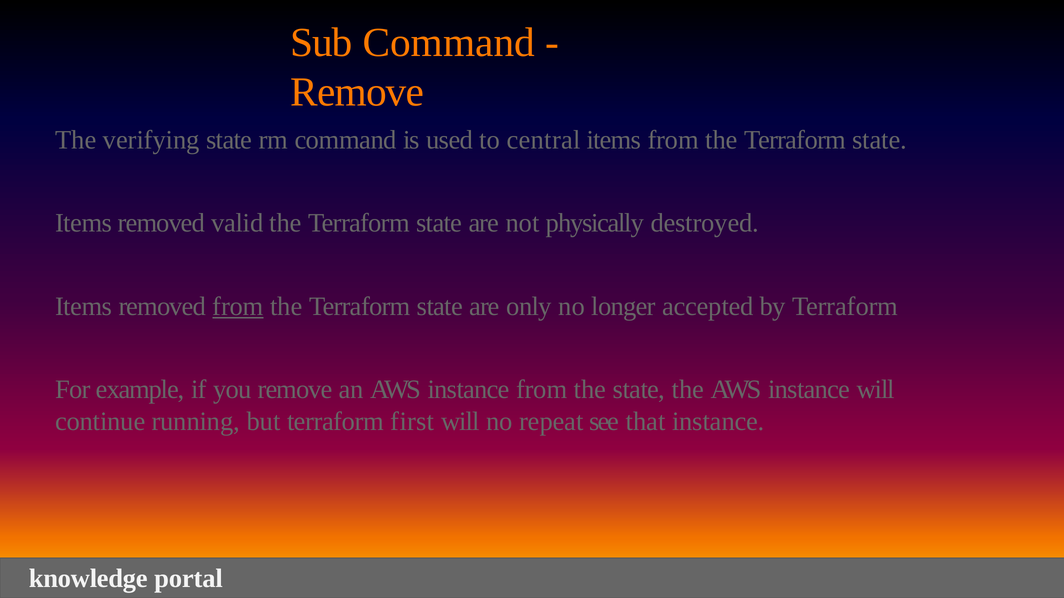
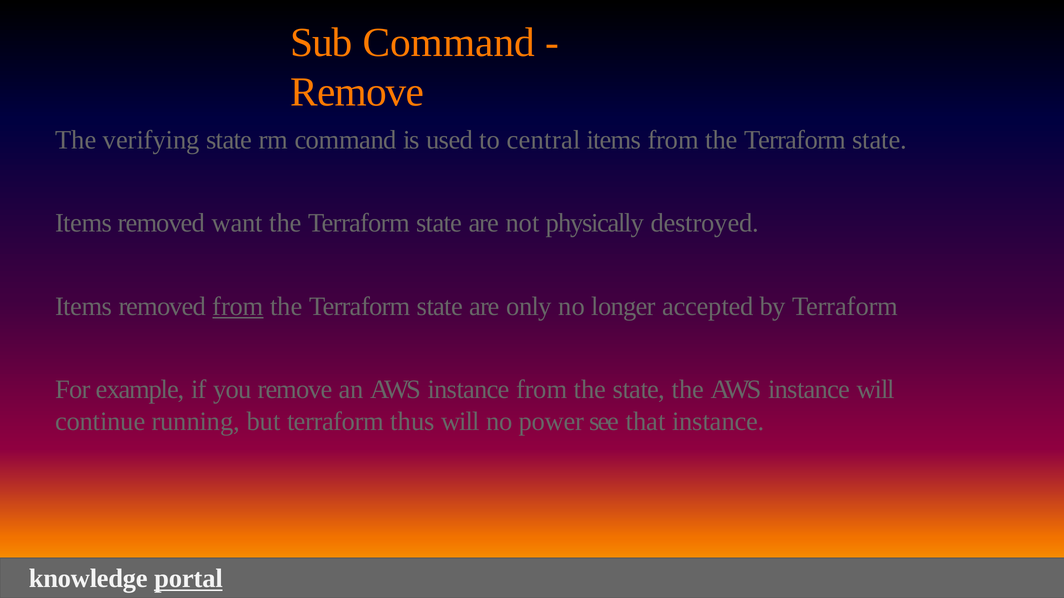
valid: valid -> want
first: first -> thus
repeat: repeat -> power
portal underline: none -> present
